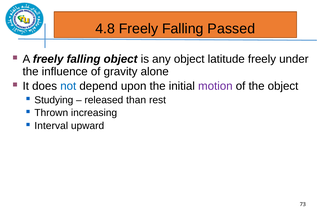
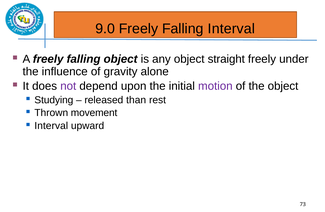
4.8: 4.8 -> 9.0
Falling Passed: Passed -> Interval
latitude: latitude -> straight
not colour: blue -> purple
increasing: increasing -> movement
